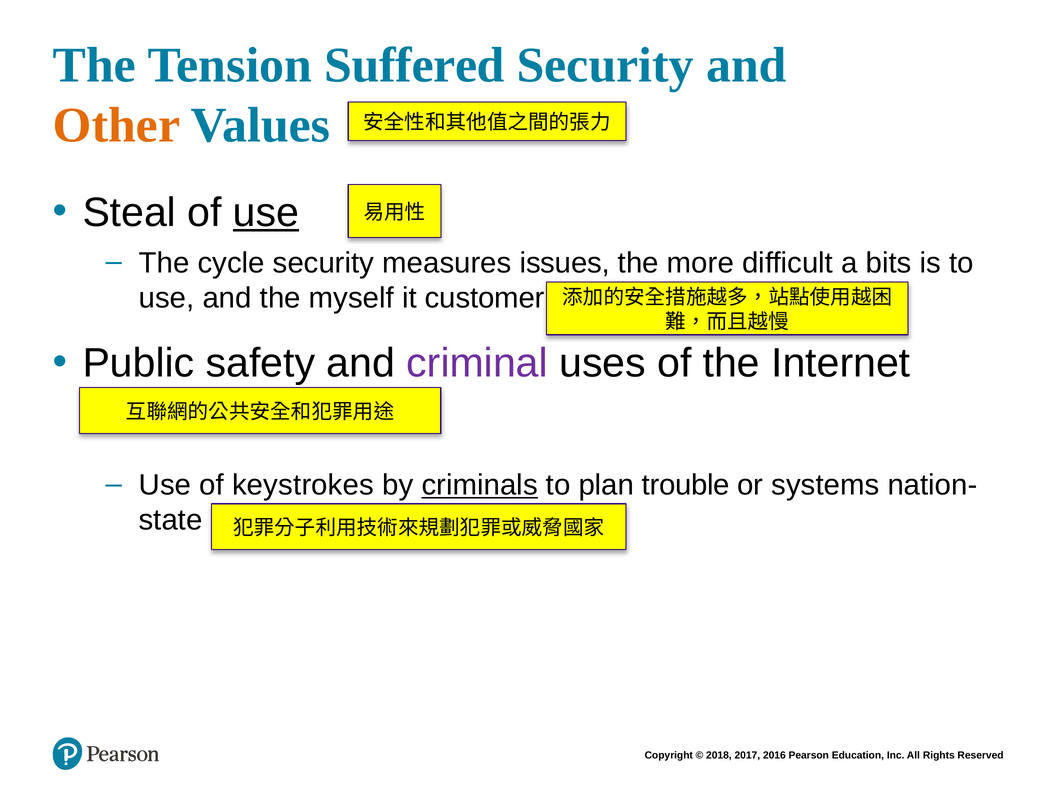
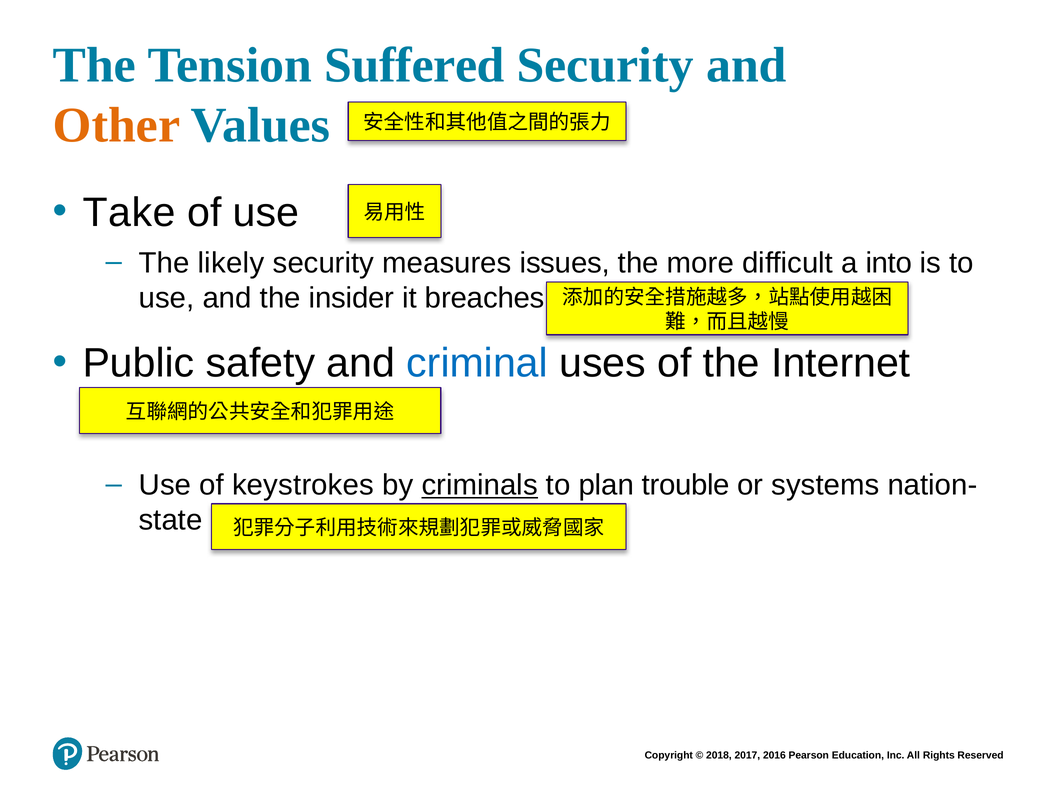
Steal: Steal -> Take
use at (266, 213) underline: present -> none
cycle: cycle -> likely
bits: bits -> into
myself: myself -> insider
customer: customer -> breaches
criminal colour: purple -> blue
